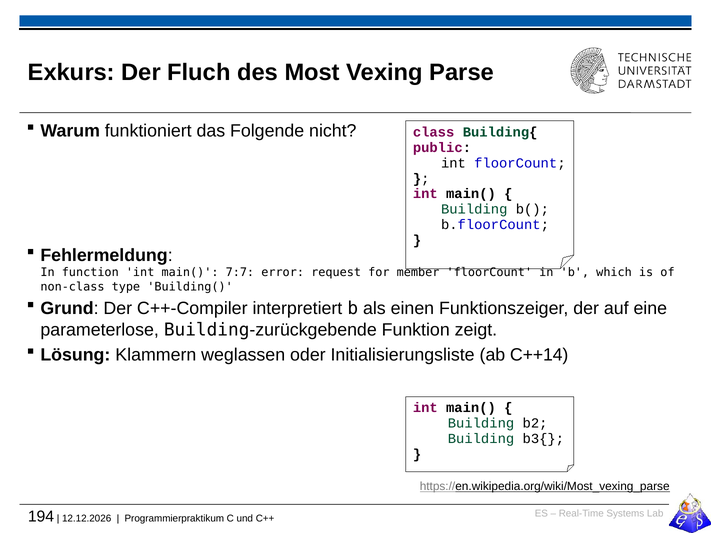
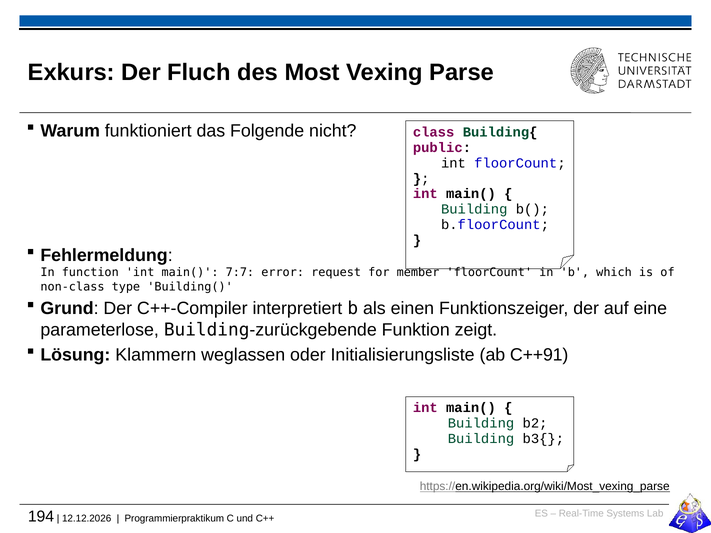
C++14: C++14 -> C++91
